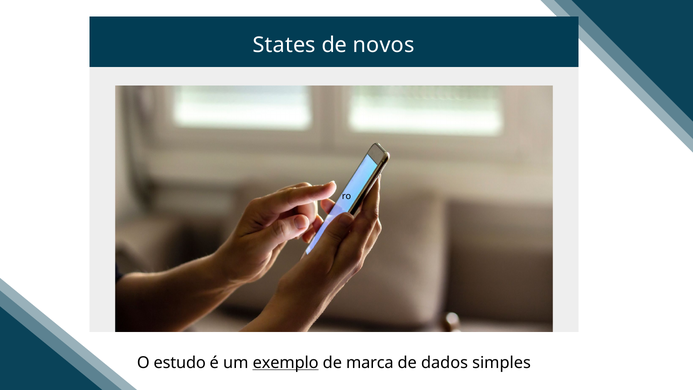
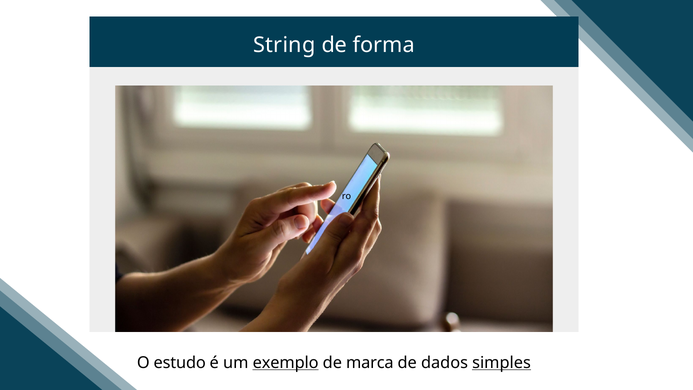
States: States -> String
novos: novos -> forma
simples underline: none -> present
